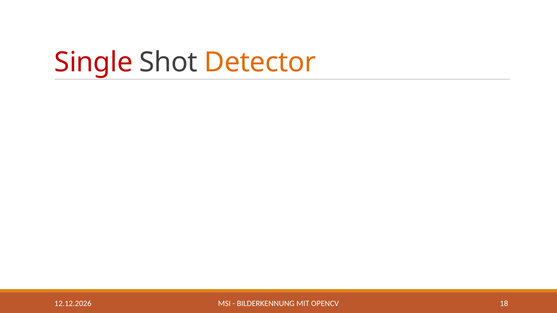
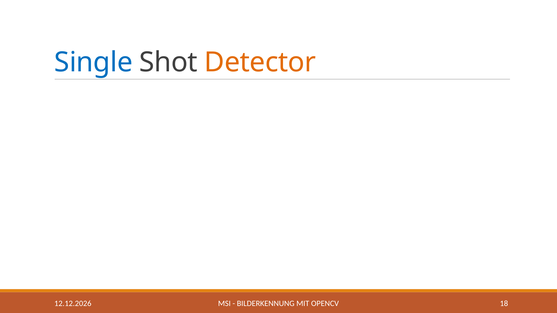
Single colour: red -> blue
